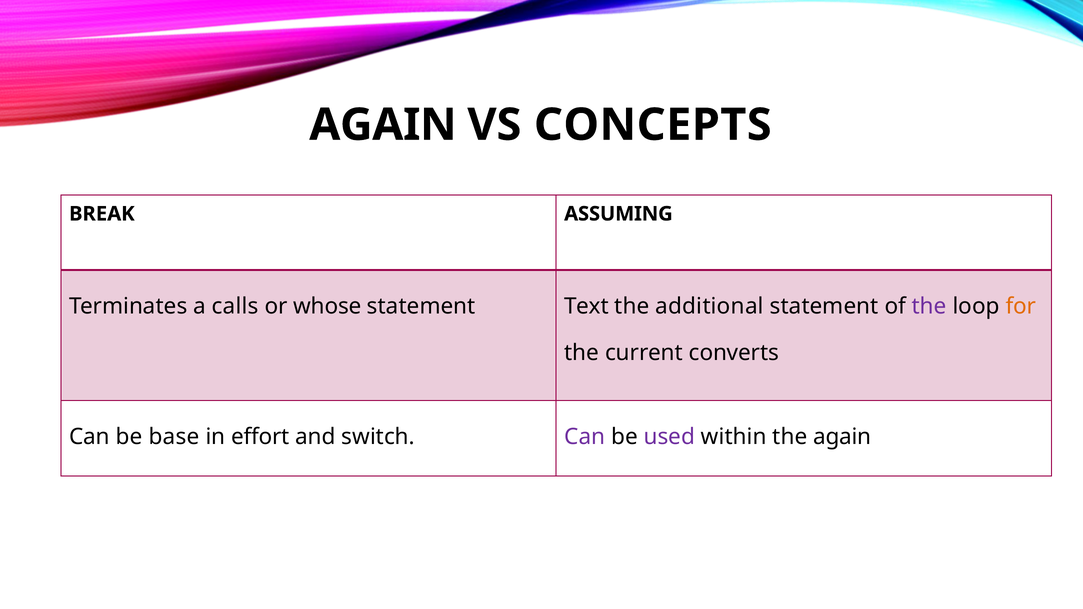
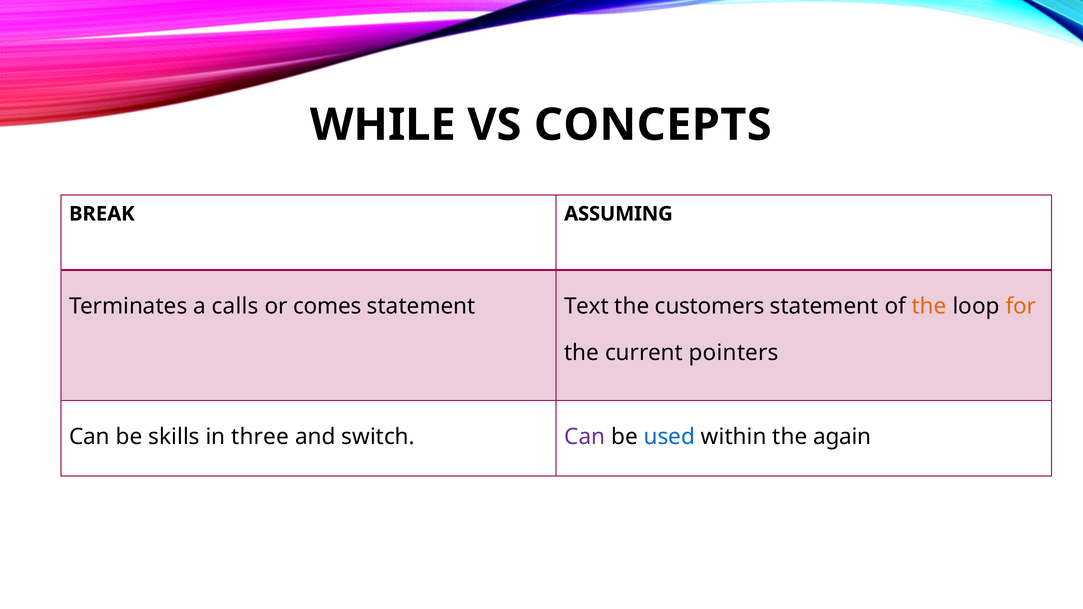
AGAIN at (383, 125): AGAIN -> WHILE
whose: whose -> comes
additional: additional -> customers
the at (929, 307) colour: purple -> orange
converts: converts -> pointers
base: base -> skills
effort: effort -> three
used colour: purple -> blue
